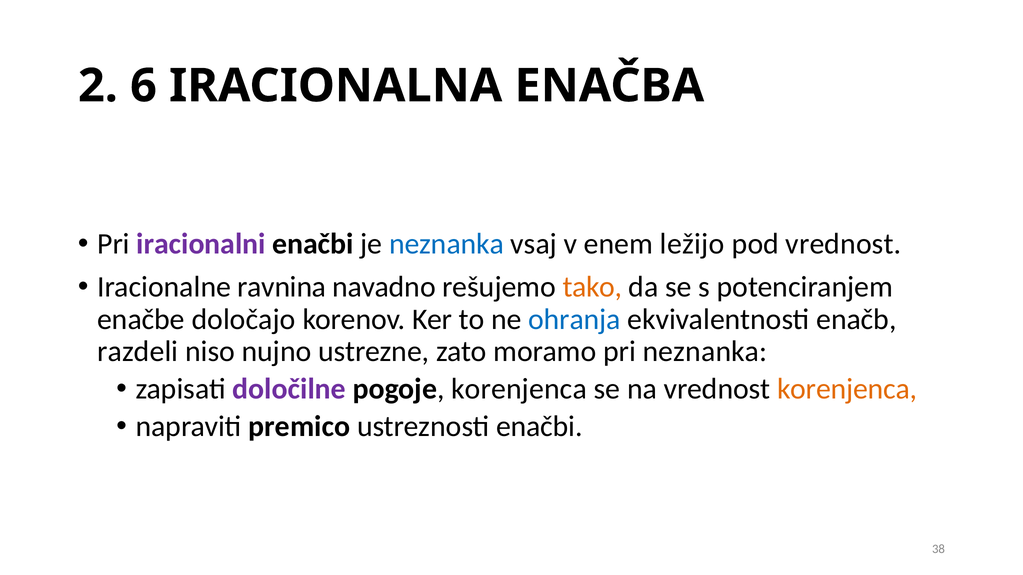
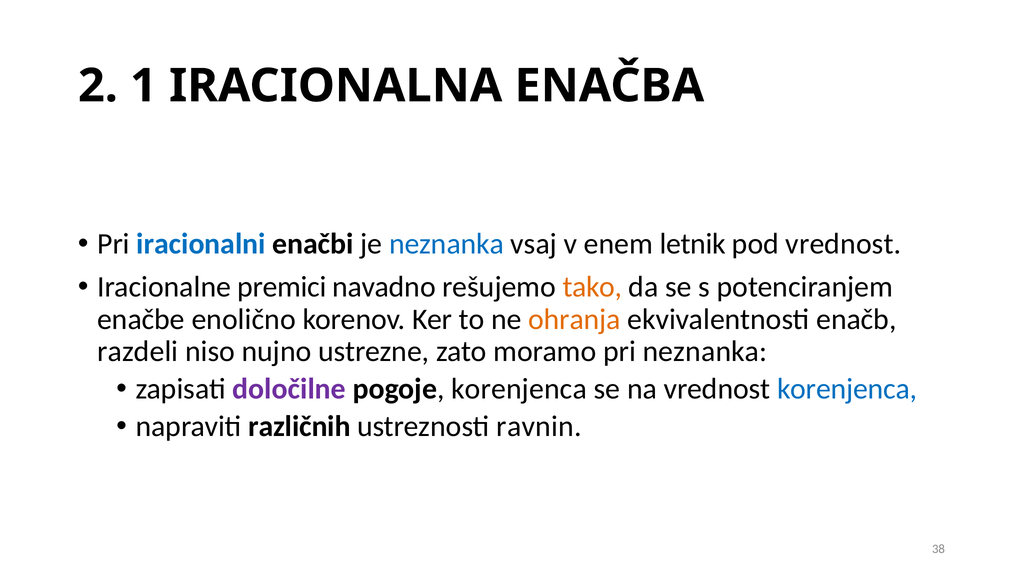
6: 6 -> 1
iracionalni colour: purple -> blue
ležijo: ležijo -> letnik
ravnina: ravnina -> premici
določajo: določajo -> enolično
ohranja colour: blue -> orange
korenjenca at (847, 389) colour: orange -> blue
premico: premico -> različnih
ustreznosti enačbi: enačbi -> ravnin
